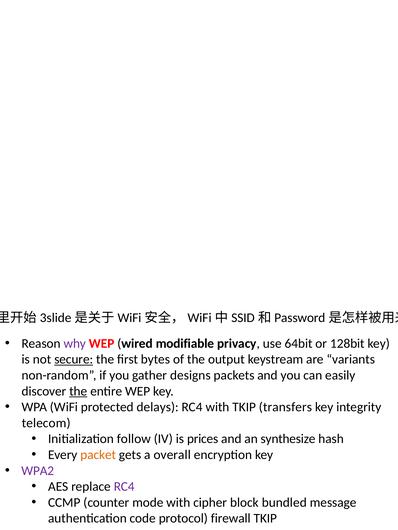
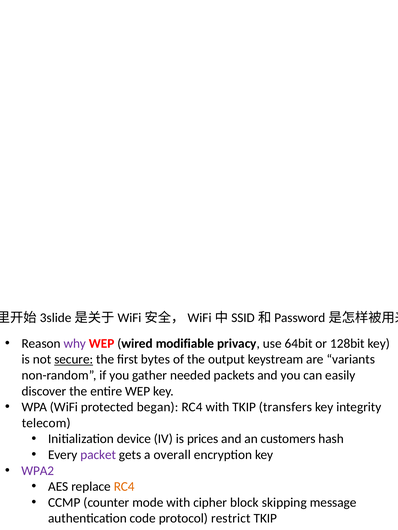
designs: designs -> needed
the at (78, 392) underline: present -> none
delays: delays -> began
follow: follow -> device
synthesize: synthesize -> customers
packet colour: orange -> purple
RC4 at (124, 487) colour: purple -> orange
bundled: bundled -> skipping
firewall: firewall -> restrict
